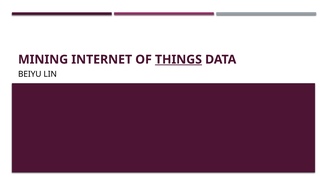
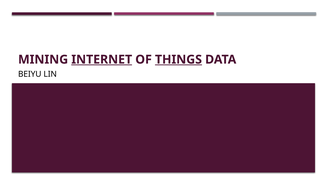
INTERNET underline: none -> present
